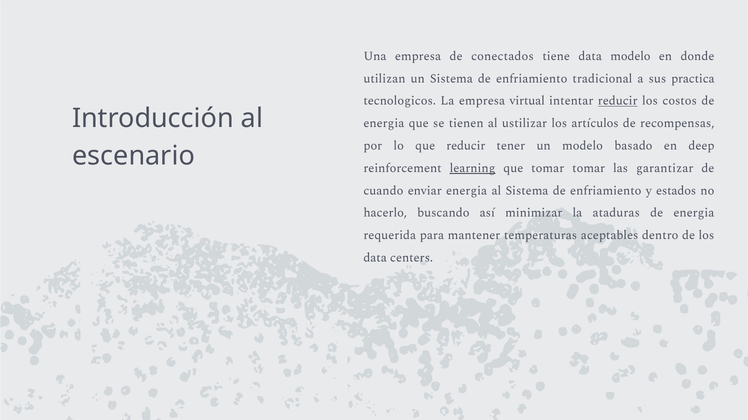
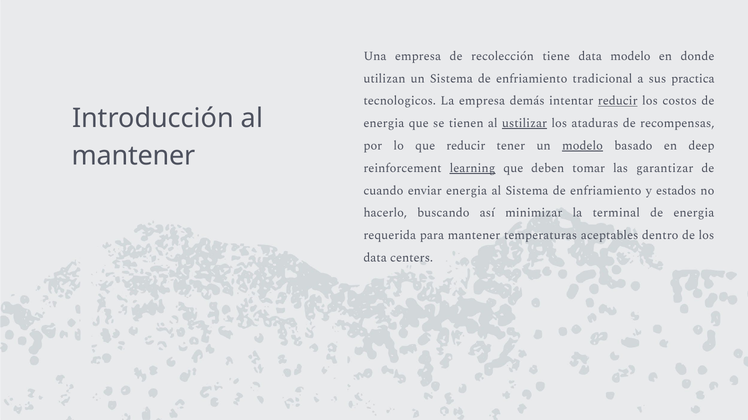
conectados: conectados -> recolección
virtual: virtual -> demás
ustilizar underline: none -> present
artículos: artículos -> ataduras
modelo at (582, 146) underline: none -> present
escenario at (133, 156): escenario -> mantener
que tomar: tomar -> deben
ataduras: ataduras -> terminal
